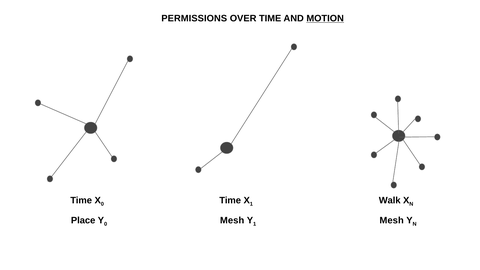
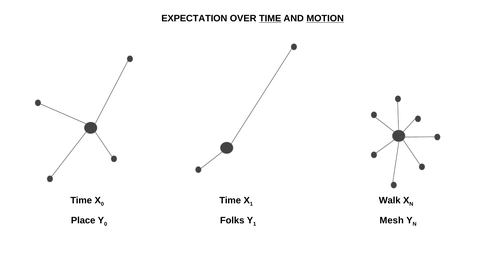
PERMISSIONS: PERMISSIONS -> EXPECTATION
TIME at (270, 18) underline: none -> present
Mesh at (232, 220): Mesh -> Folks
